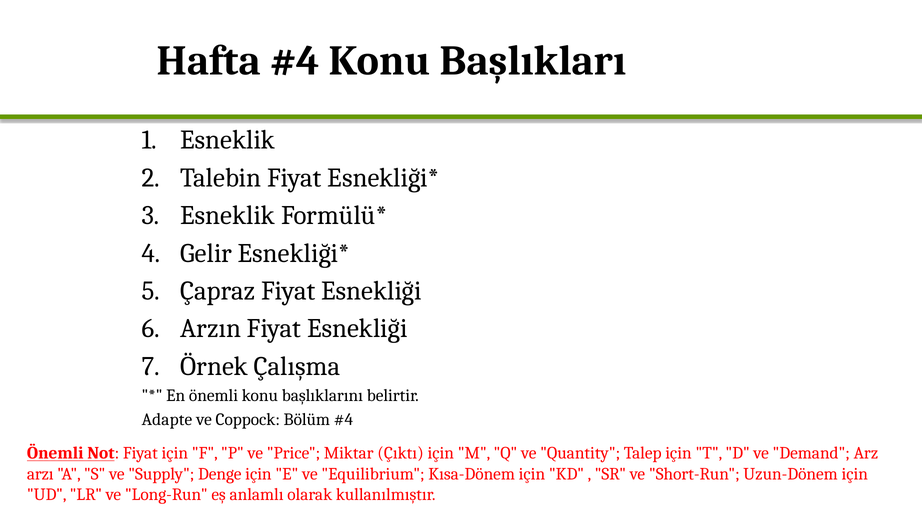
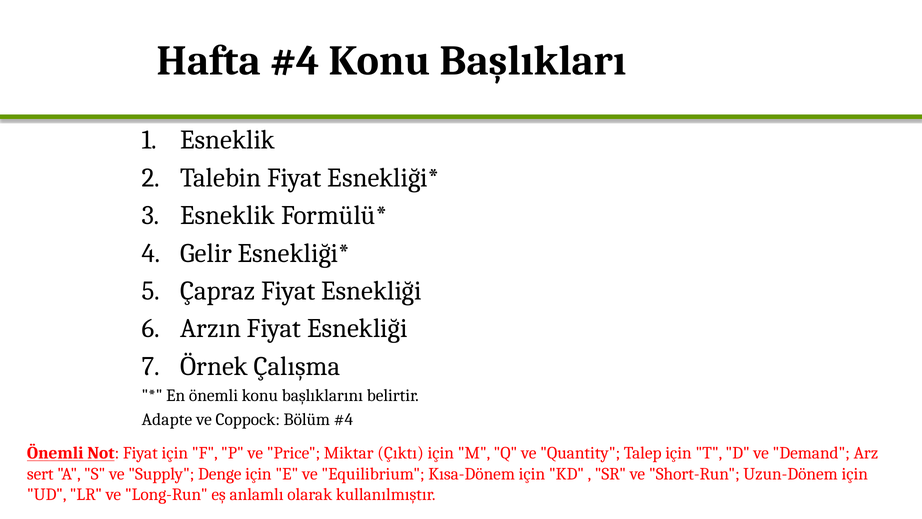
arzı: arzı -> sert
